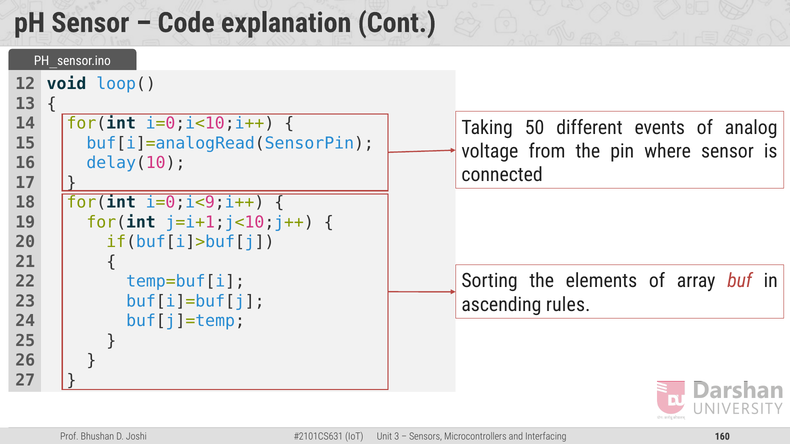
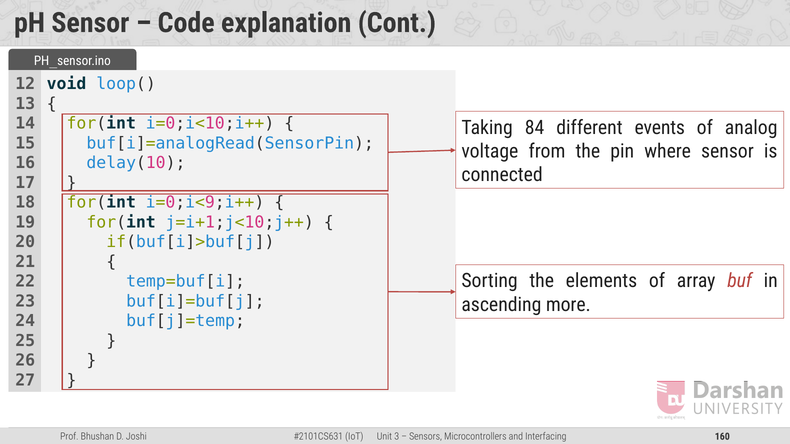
50: 50 -> 84
rules: rules -> more
